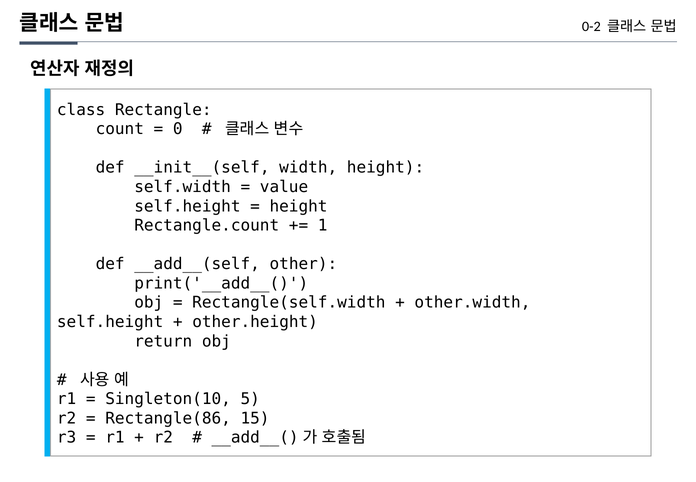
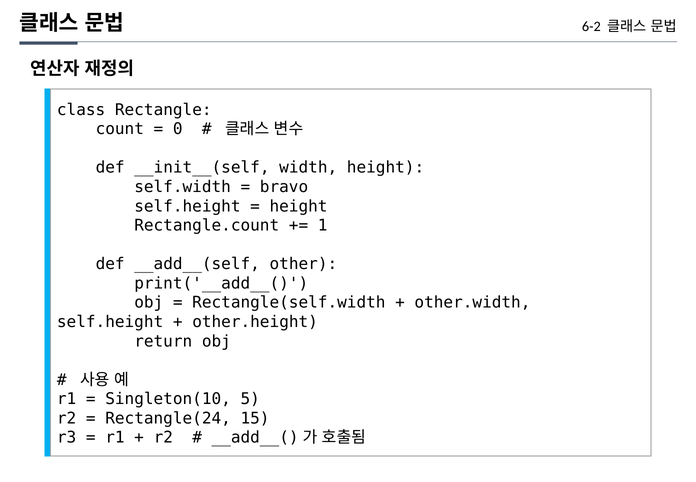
0-2: 0-2 -> 6-2
value: value -> bravo
Rectangle(86: Rectangle(86 -> Rectangle(24
